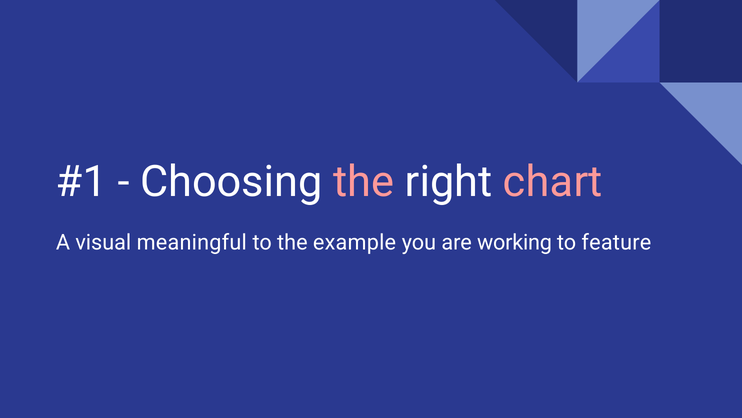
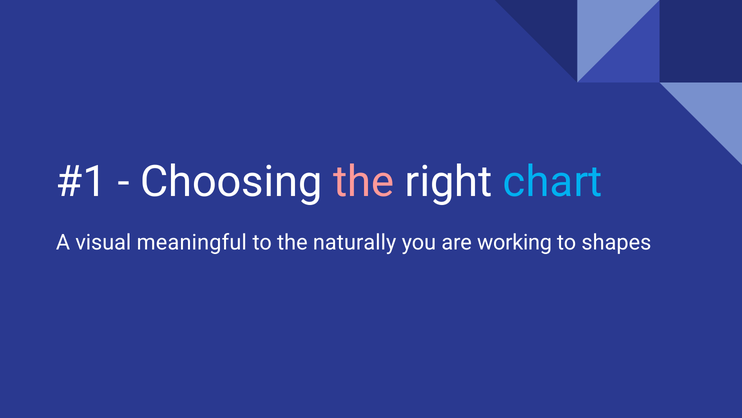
chart colour: pink -> light blue
example: example -> naturally
feature: feature -> shapes
